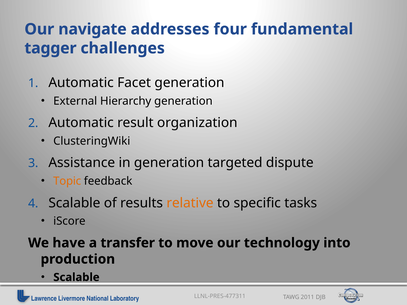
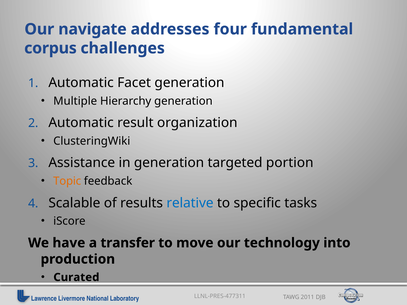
tagger: tagger -> corpus
External: External -> Multiple
dispute: dispute -> portion
relative colour: orange -> blue
Scalable at (76, 278): Scalable -> Curated
